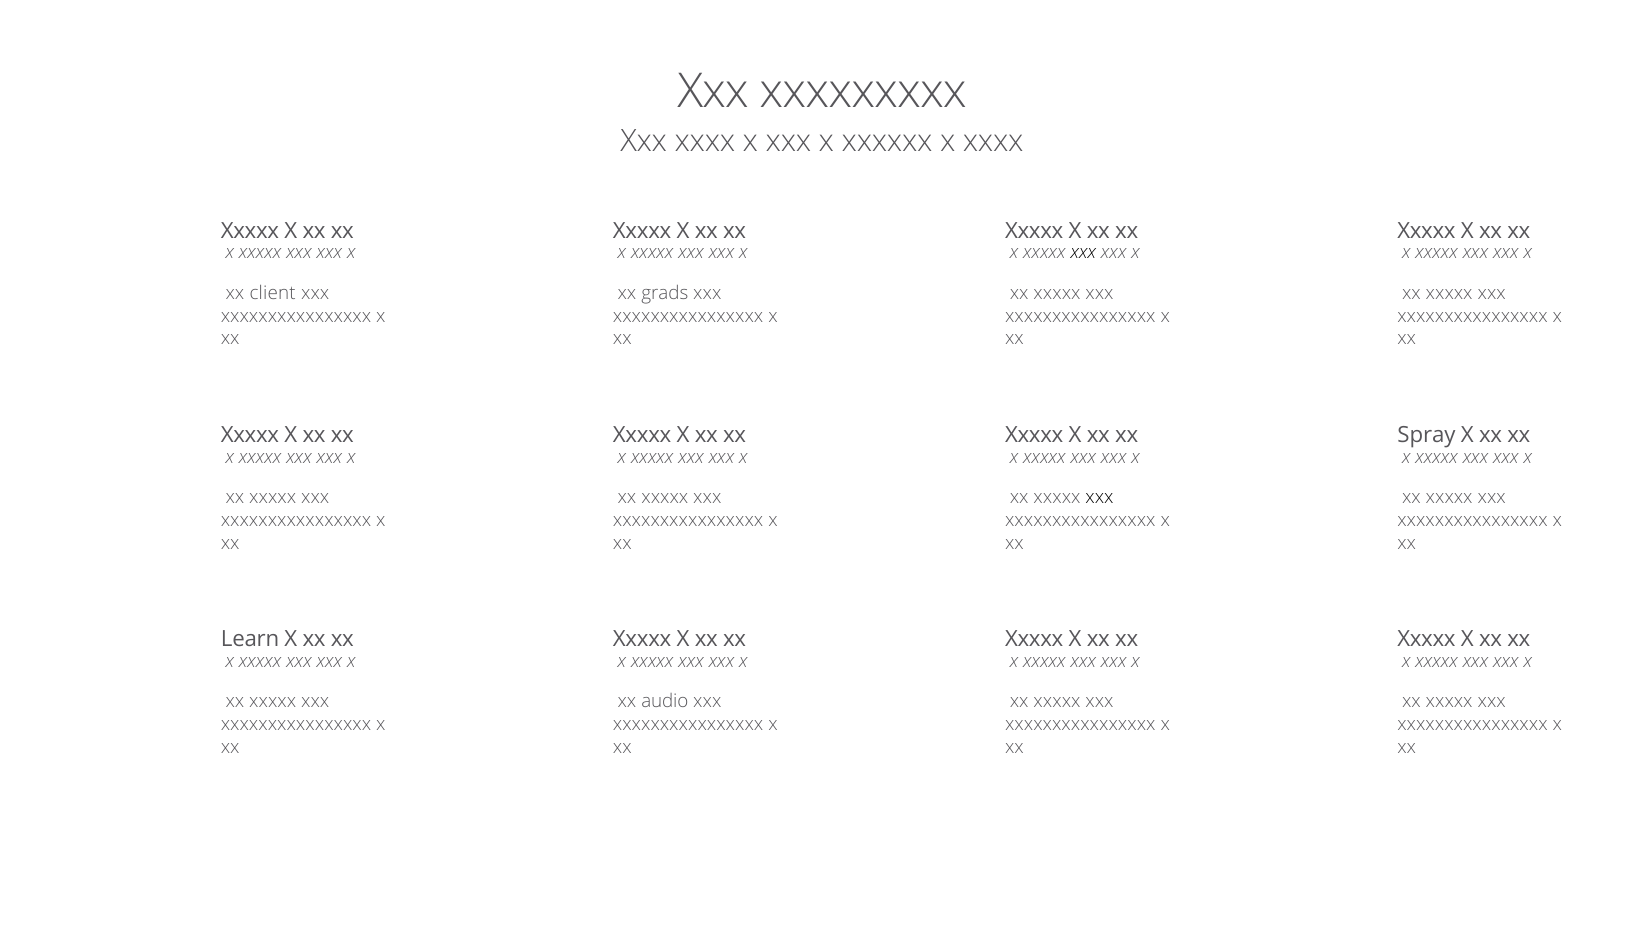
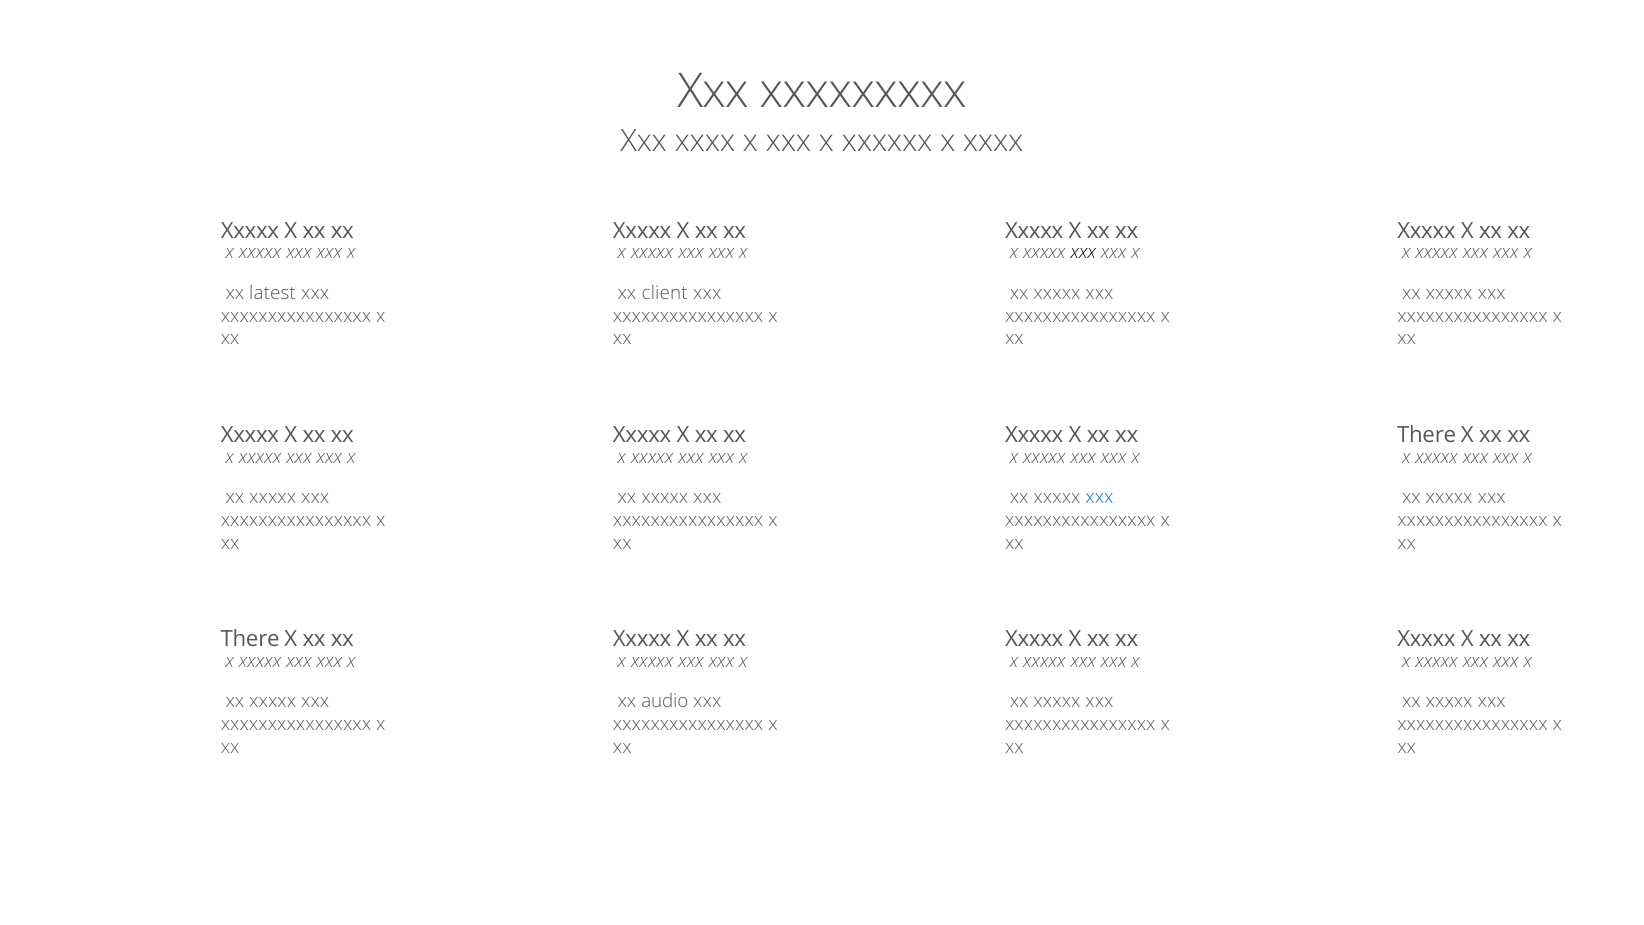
client: client -> latest
grads: grads -> client
Spray at (1426, 435): Spray -> There
xxx at (1099, 497) colour: black -> blue
Learn at (250, 639): Learn -> There
